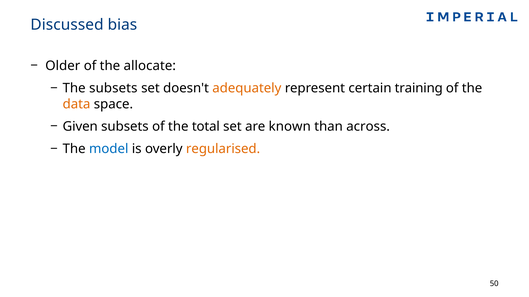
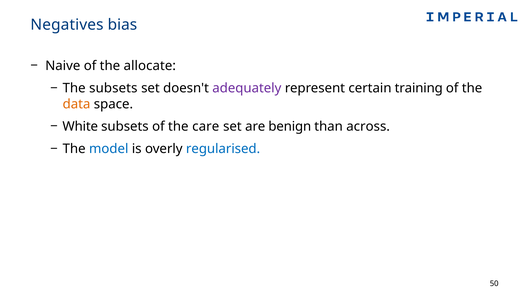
Discussed: Discussed -> Negatives
Older: Older -> Naive
adequately colour: orange -> purple
Given: Given -> White
total: total -> care
known: known -> benign
regularised colour: orange -> blue
